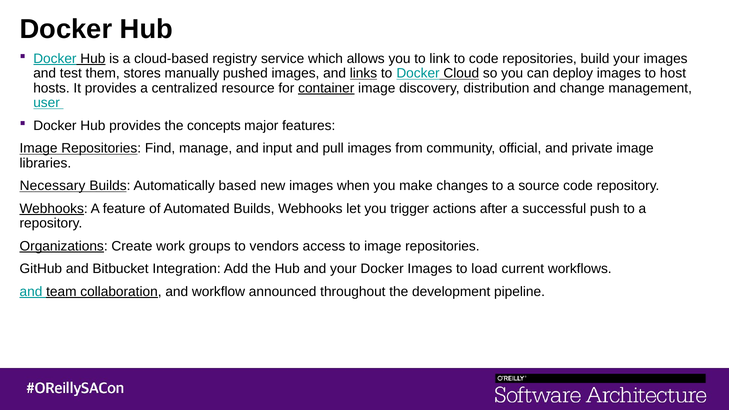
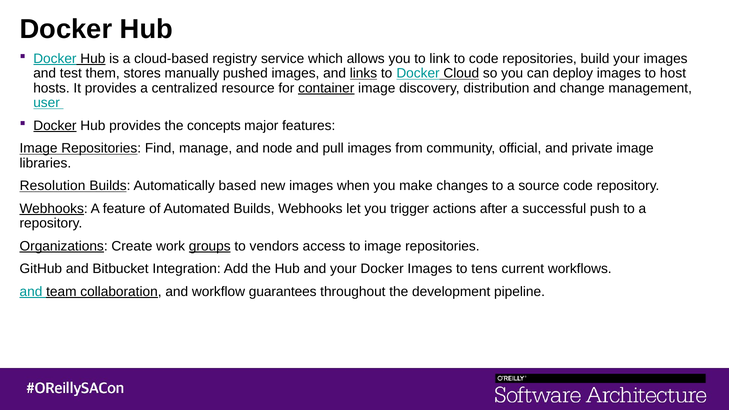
Docker at (55, 126) underline: none -> present
input: input -> node
Necessary: Necessary -> Resolution
groups underline: none -> present
load: load -> tens
announced: announced -> guarantees
